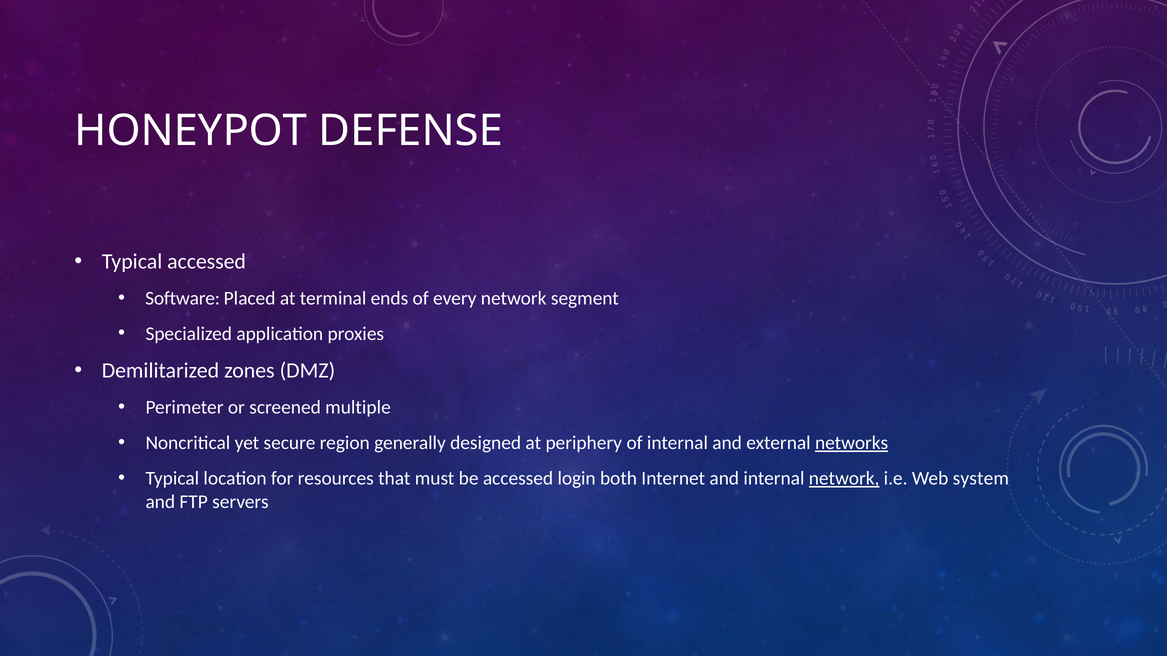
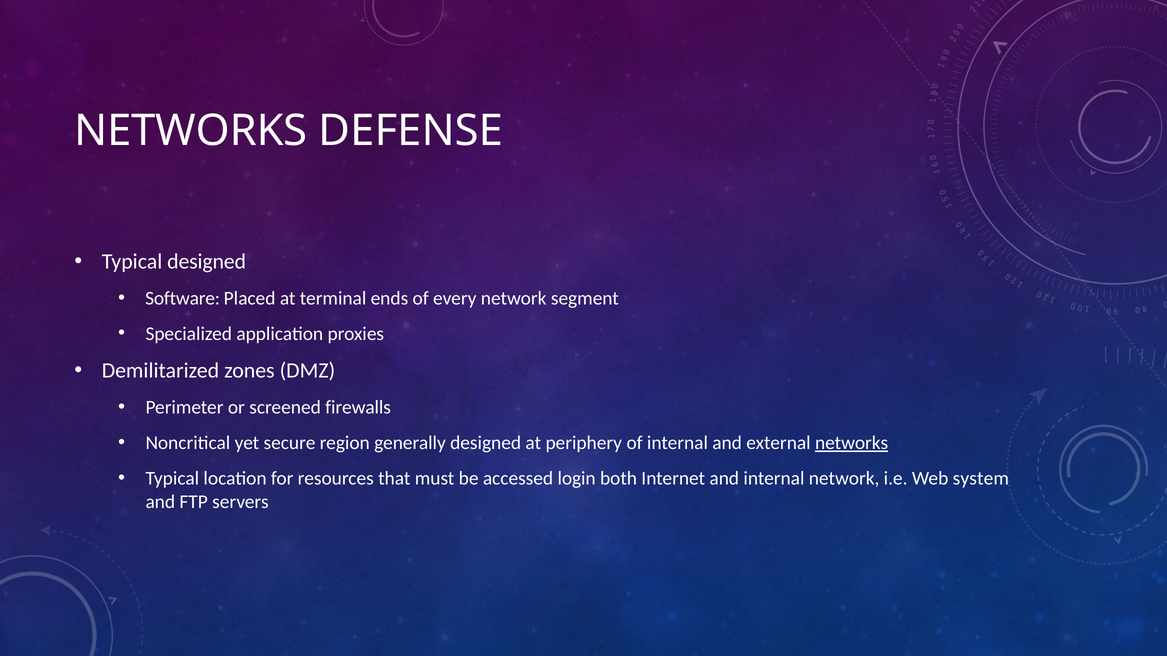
HONEYPOT at (191, 131): HONEYPOT -> NETWORKS
Typical accessed: accessed -> designed
multiple: multiple -> firewalls
network at (844, 479) underline: present -> none
